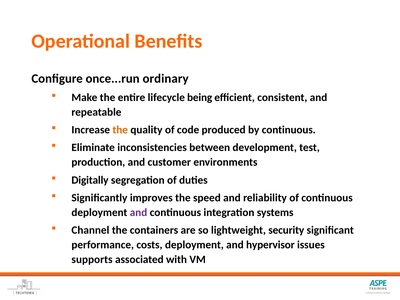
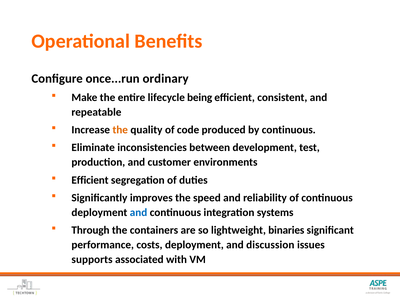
Digitally at (90, 180): Digitally -> Efficient
and at (139, 213) colour: purple -> blue
Channel: Channel -> Through
security: security -> binaries
hypervisor: hypervisor -> discussion
